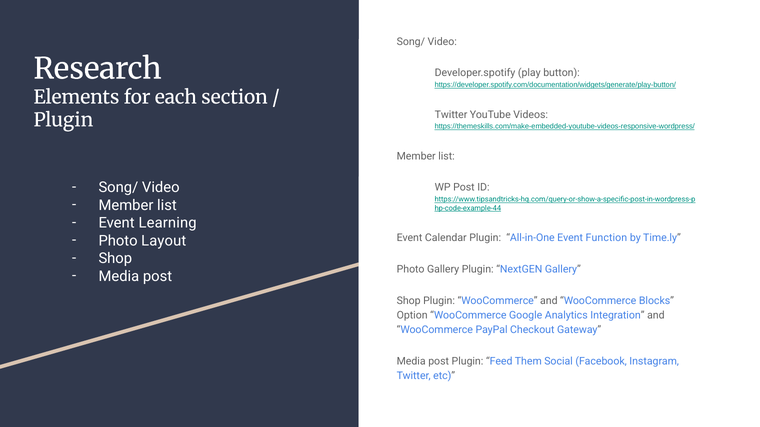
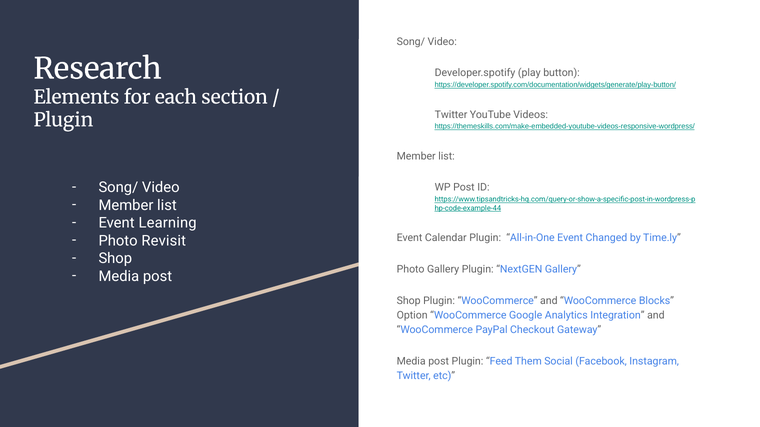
Function: Function -> Changed
Layout: Layout -> Revisit
